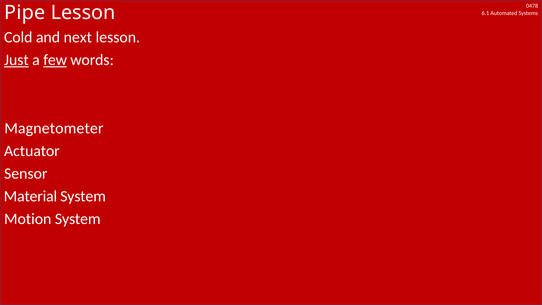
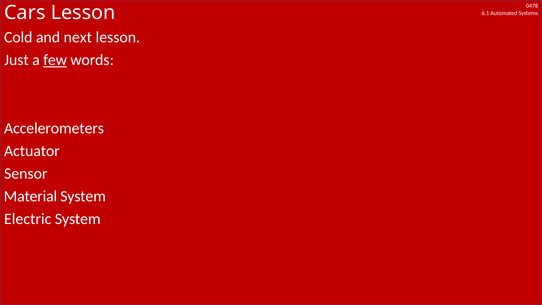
Pipe: Pipe -> Cars
Just underline: present -> none
Magnetometer: Magnetometer -> Accelerometers
Motion: Motion -> Electric
